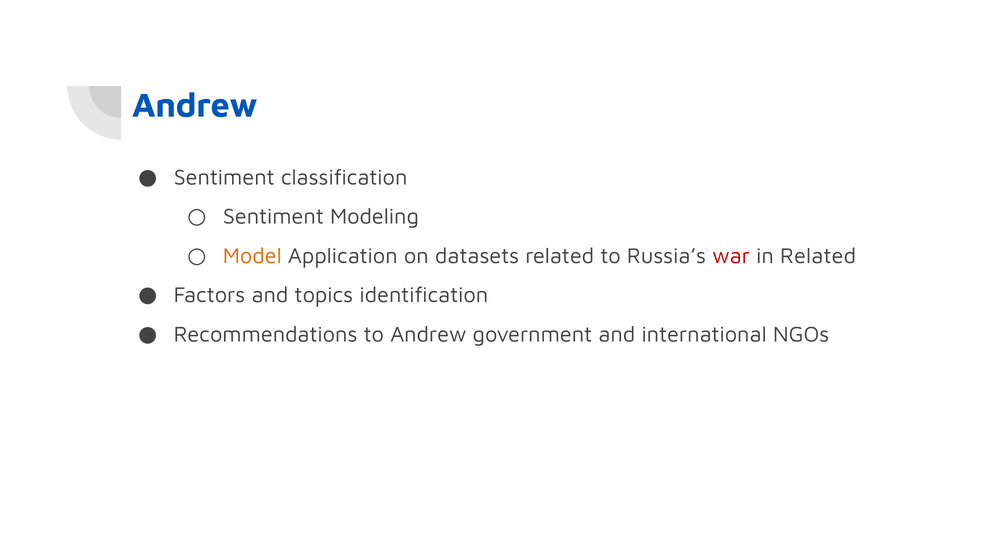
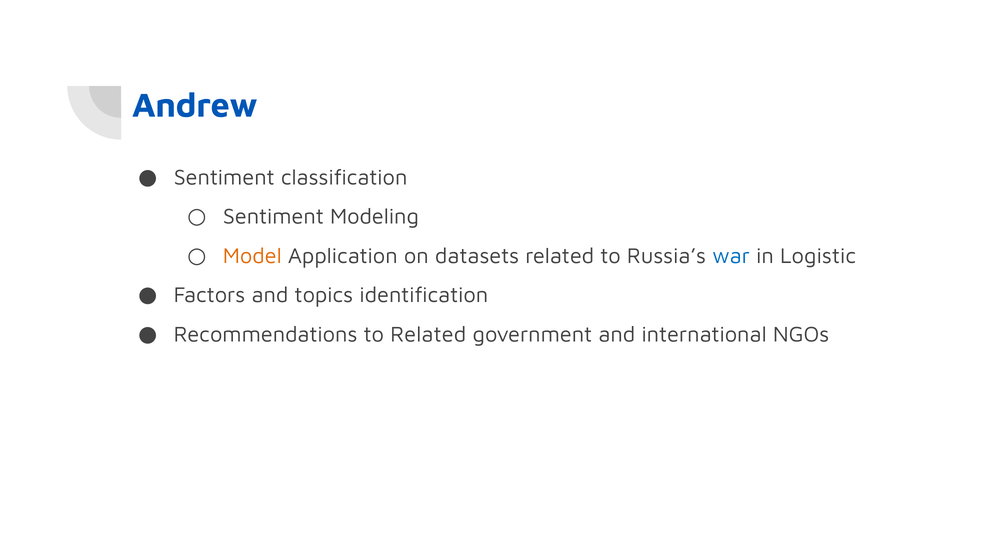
war colour: red -> blue
in Related: Related -> Logistic
to Andrew: Andrew -> Related
